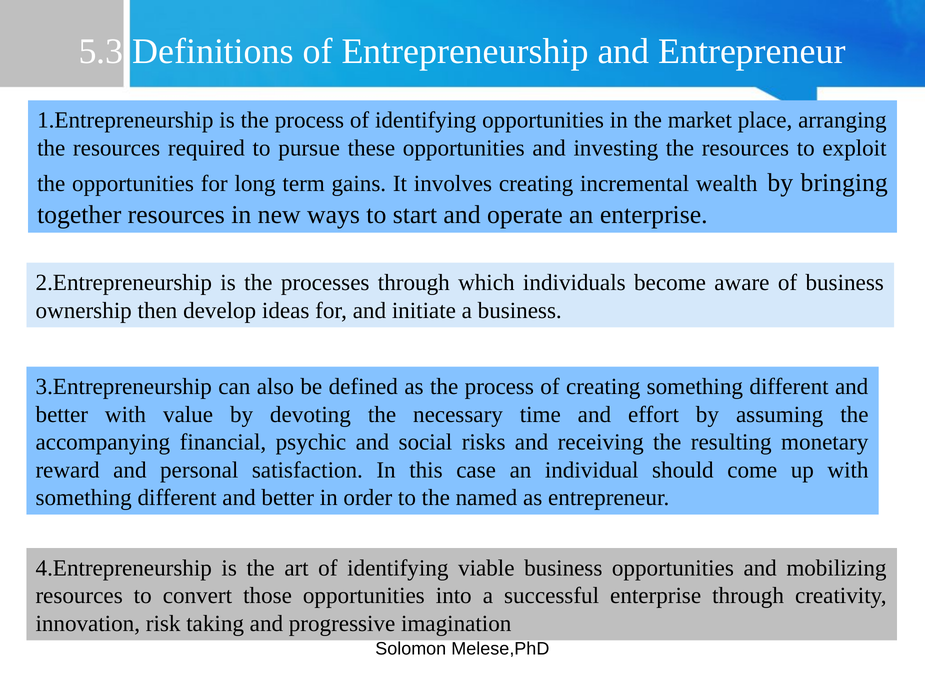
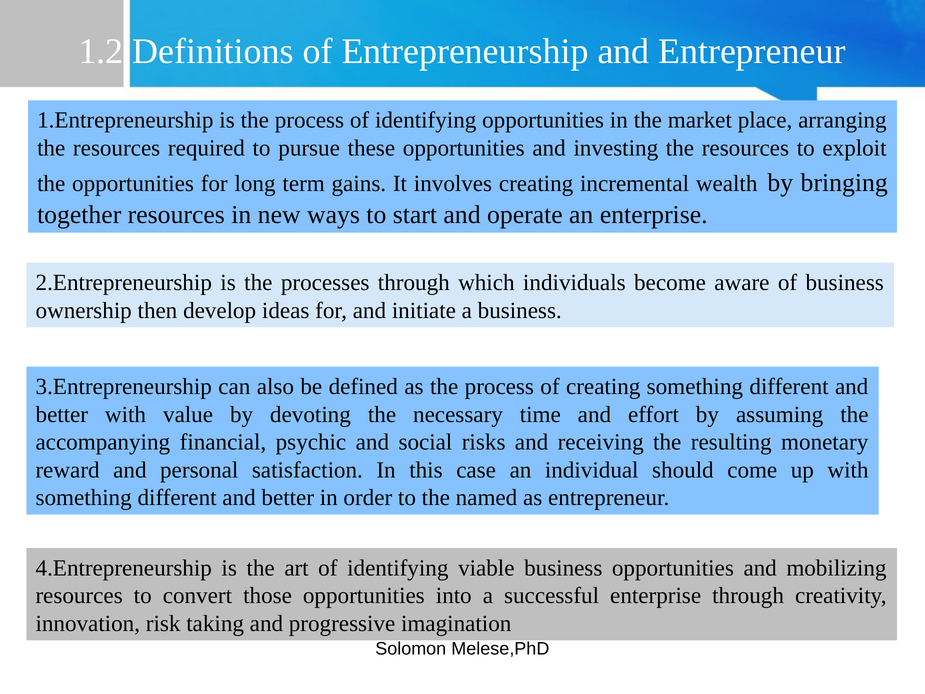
5.3: 5.3 -> 1.2
